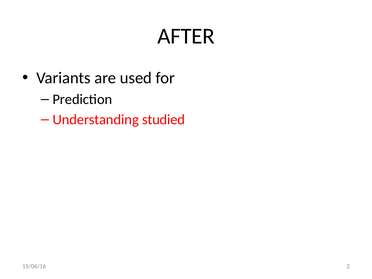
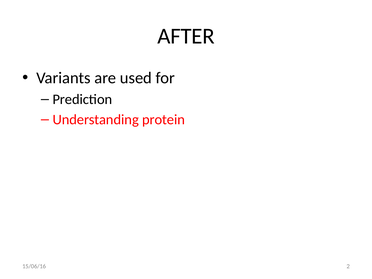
studied: studied -> protein
